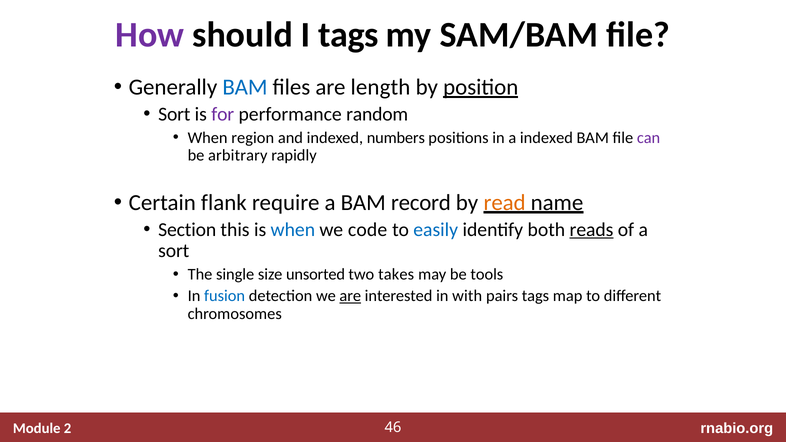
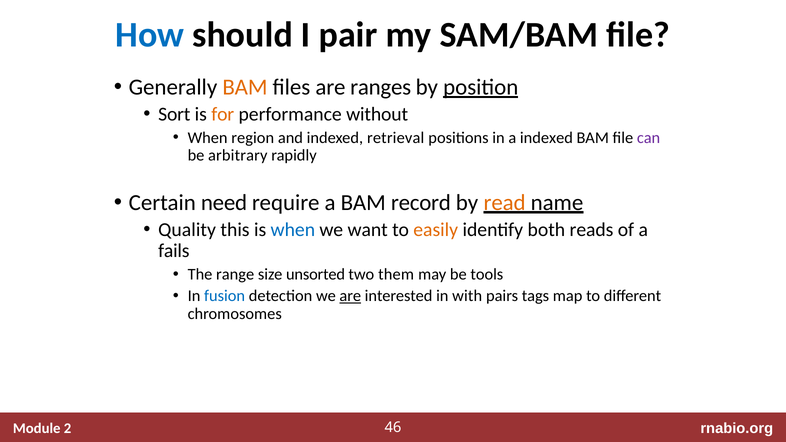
How colour: purple -> blue
I tags: tags -> pair
BAM at (245, 87) colour: blue -> orange
length: length -> ranges
for colour: purple -> orange
random: random -> without
numbers: numbers -> retrieval
flank: flank -> need
Section: Section -> Quality
code: code -> want
easily colour: blue -> orange
reads underline: present -> none
sort at (174, 251): sort -> fails
single: single -> range
takes: takes -> them
